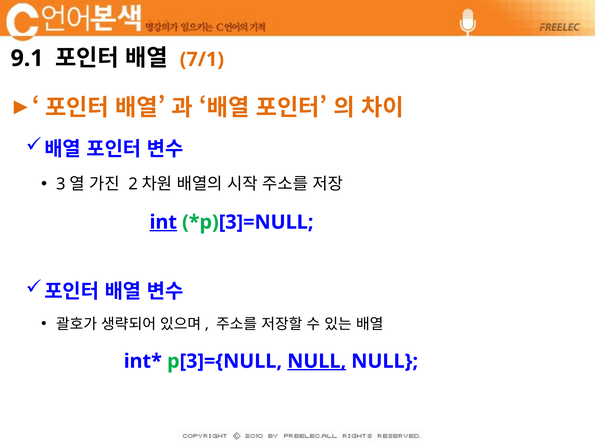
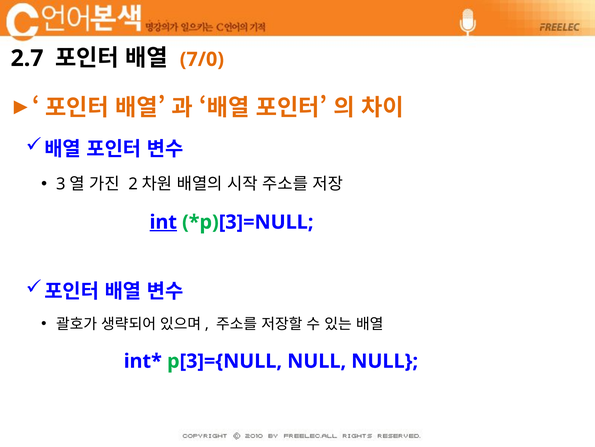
9.1: 9.1 -> 2.7
7/1: 7/1 -> 7/0
NULL at (317, 361) underline: present -> none
